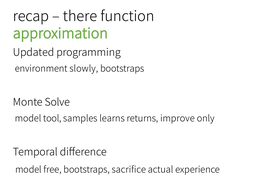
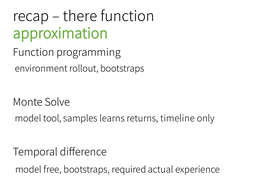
Updated at (33, 52): Updated -> Function
slowly: slowly -> rollout
improve: improve -> timeline
sacrifice: sacrifice -> required
